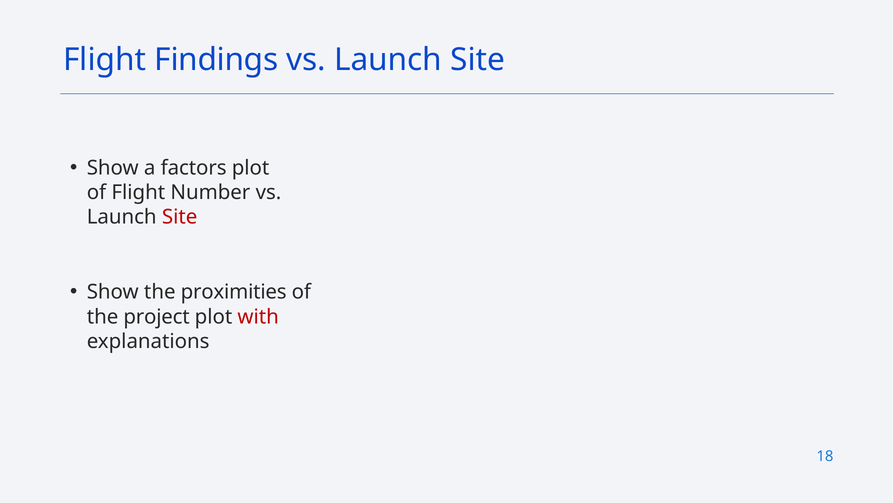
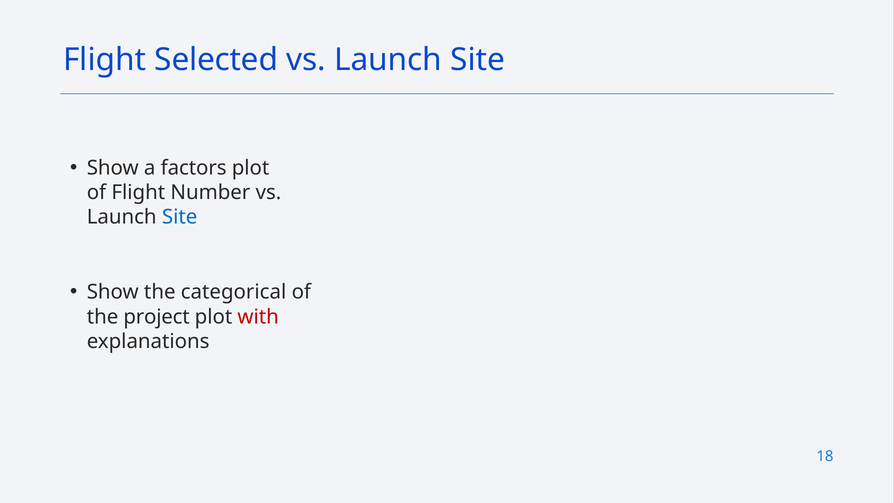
Findings: Findings -> Selected
Site at (180, 217) colour: red -> blue
proximities: proximities -> categorical
